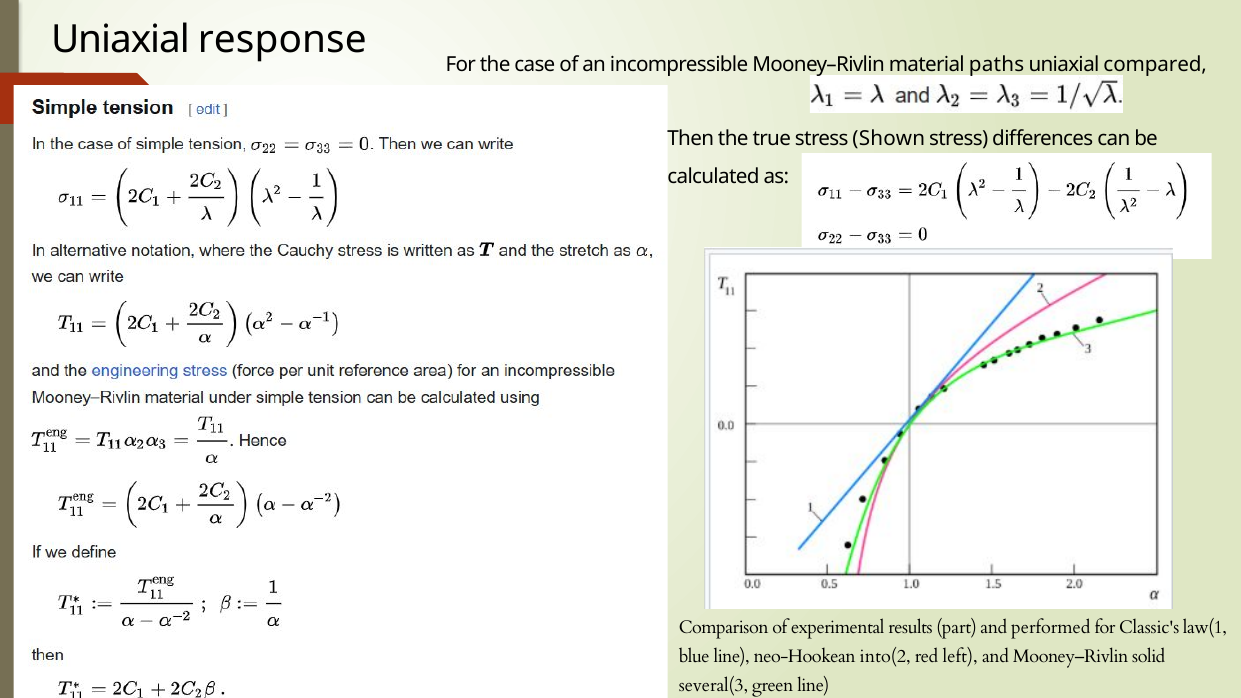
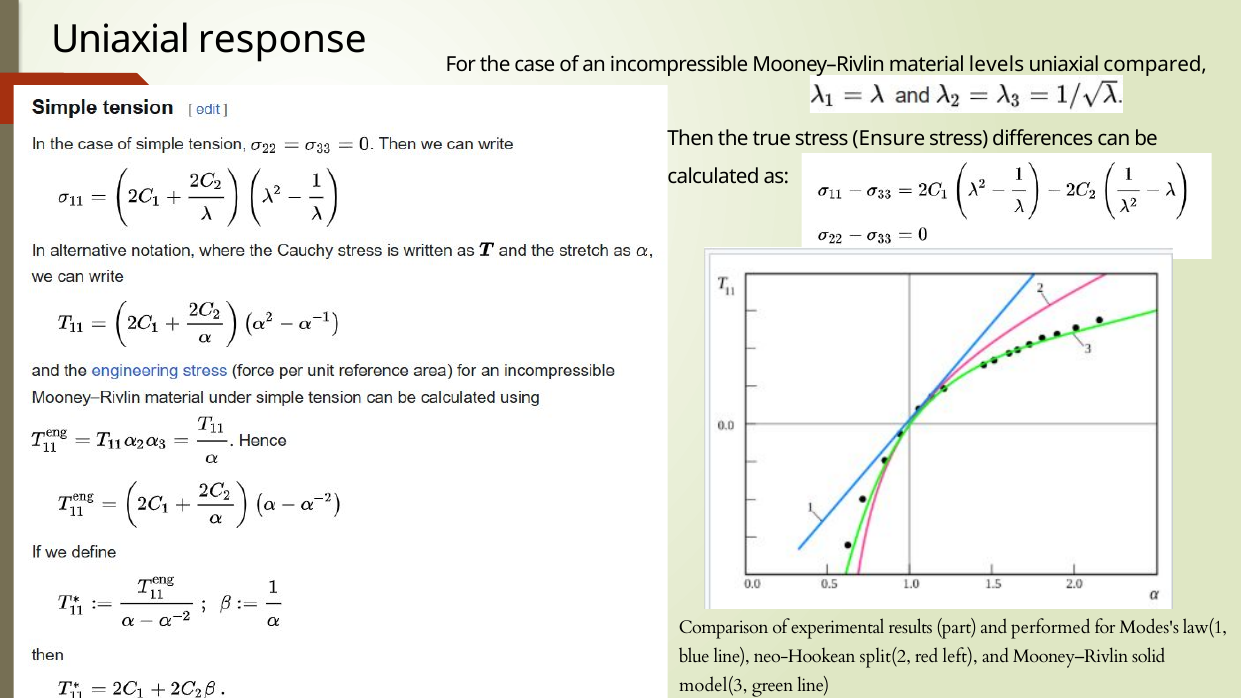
paths: paths -> levels
Shown: Shown -> Ensure
Classic's: Classic's -> Modes's
into(2: into(2 -> split(2
several(3: several(3 -> model(3
